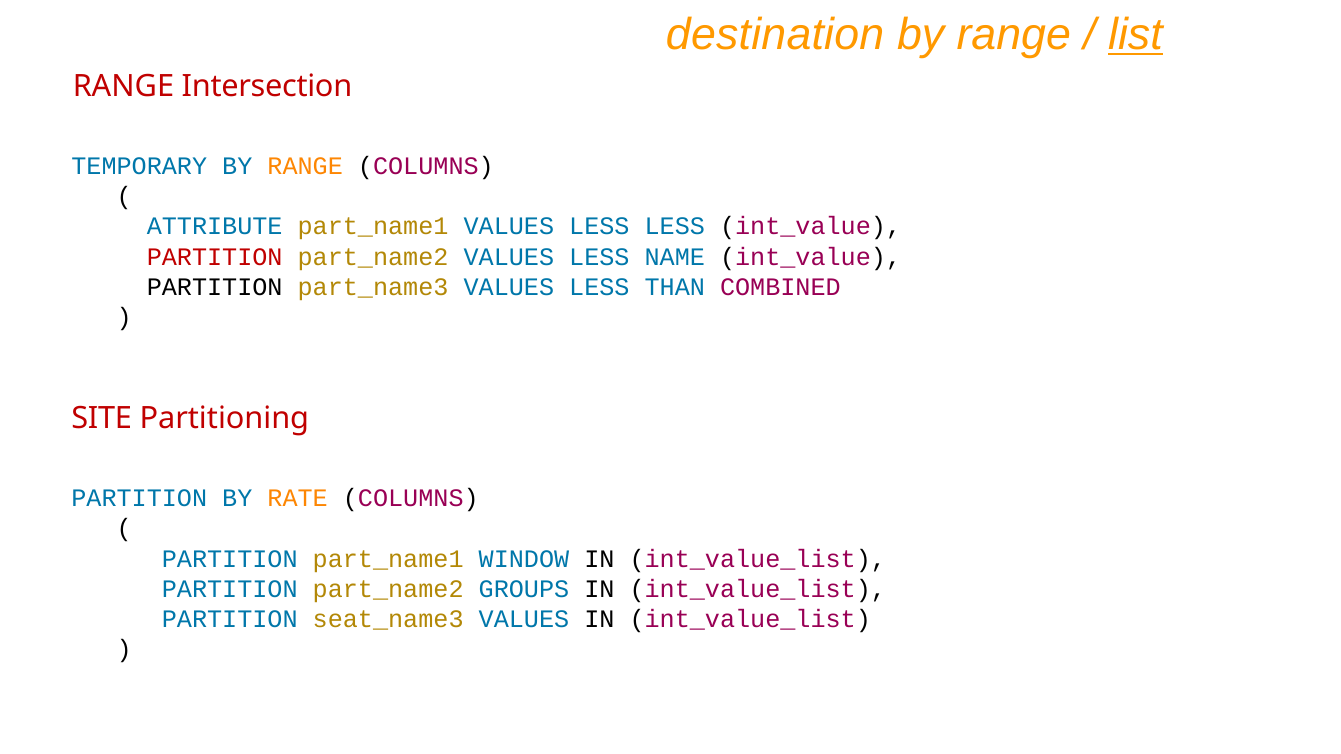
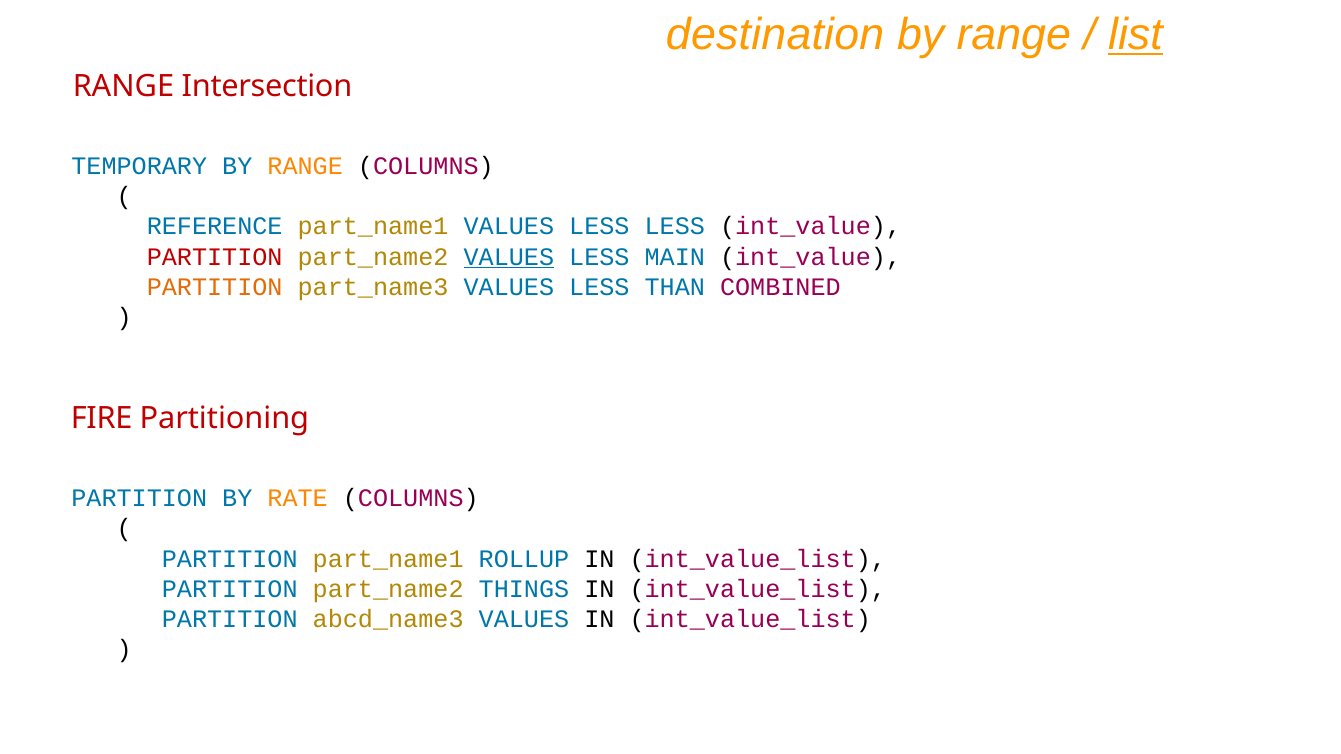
ATTRIBUTE: ATTRIBUTE -> REFERENCE
VALUES at (509, 257) underline: none -> present
NAME: NAME -> MAIN
PARTITION at (215, 287) colour: black -> orange
SITE: SITE -> FIRE
WINDOW: WINDOW -> ROLLUP
GROUPS: GROUPS -> THINGS
seat_name3: seat_name3 -> abcd_name3
